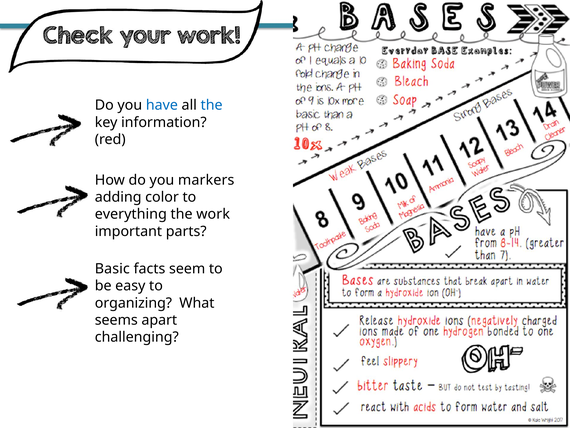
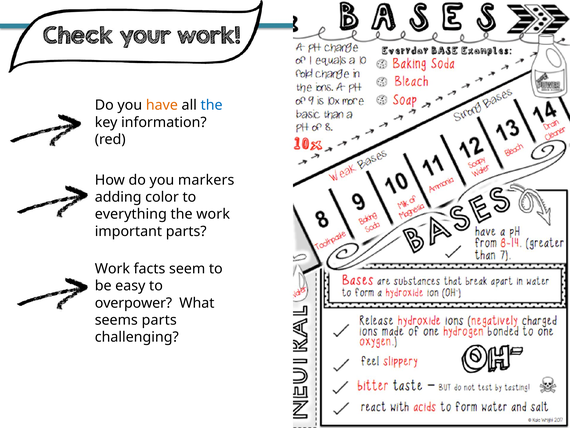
have colour: blue -> orange
Basic at (112, 268): Basic -> Work
organizing: organizing -> overpower
seems apart: apart -> parts
